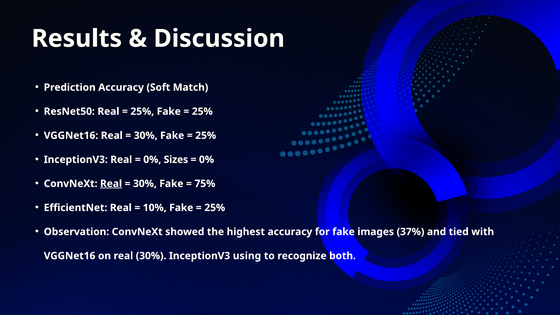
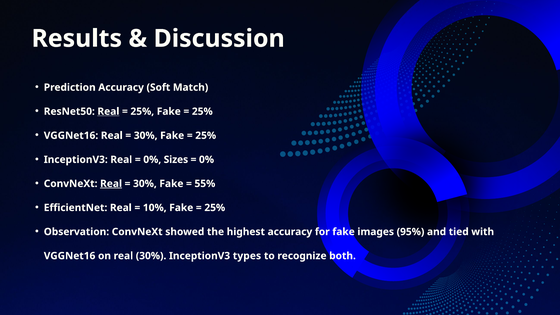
Real at (108, 111) underline: none -> present
75%: 75% -> 55%
37%: 37% -> 95%
using: using -> types
